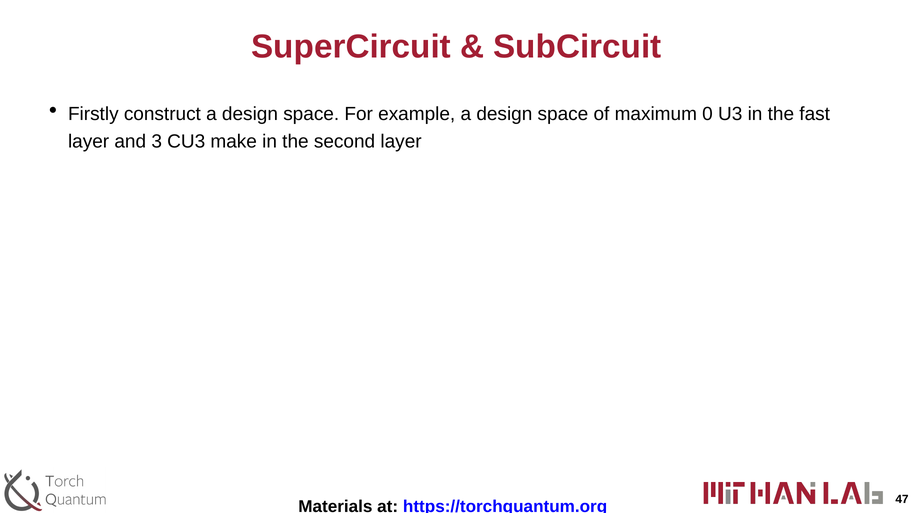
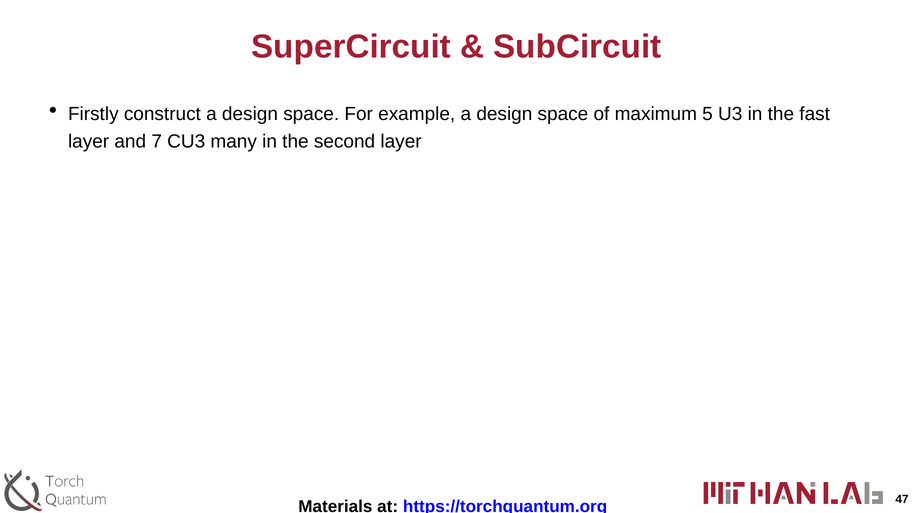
0: 0 -> 5
3: 3 -> 7
make: make -> many
